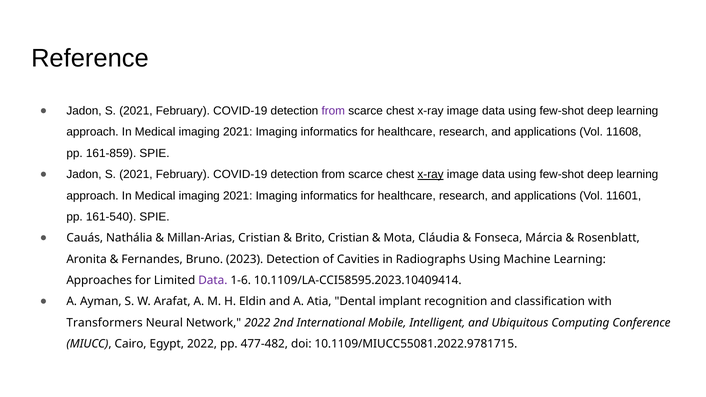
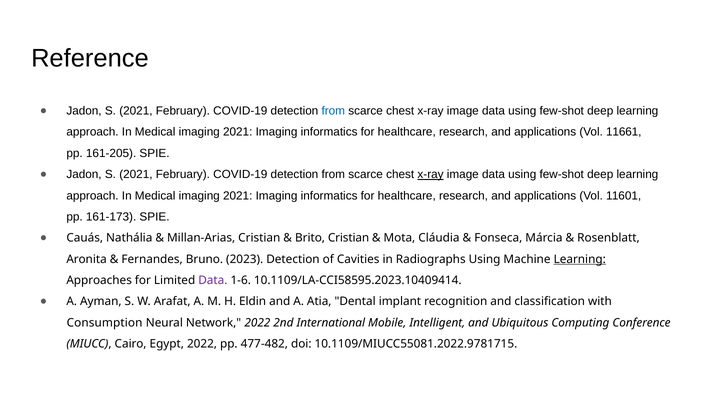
from at (333, 111) colour: purple -> blue
11608: 11608 -> 11661
161-859: 161-859 -> 161-205
161-540: 161-540 -> 161-173
Learning at (580, 259) underline: none -> present
Transformers: Transformers -> Consumption
